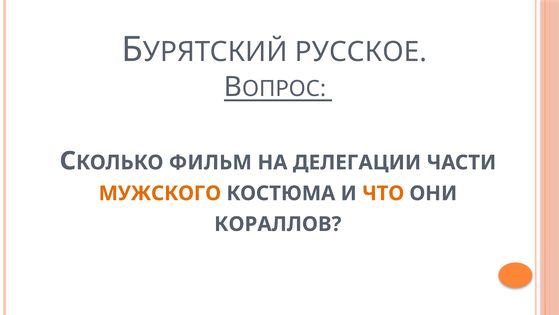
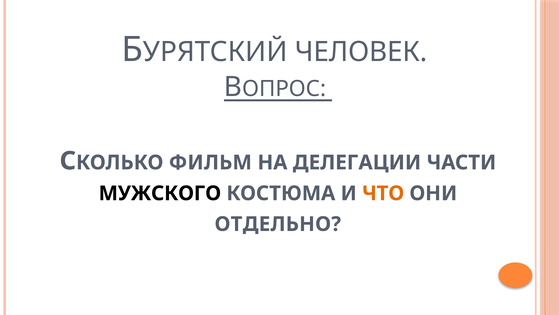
РУССКОЕ: РУССКОЕ -> ЧЕЛОВЕК
МУЖСКОГО colour: orange -> black
КОРАЛЛОВ: КОРАЛЛОВ -> ОТДЕЛЬНО
